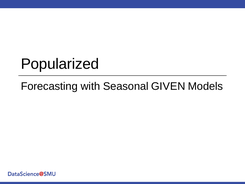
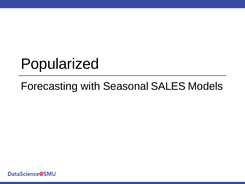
GIVEN: GIVEN -> SALES
